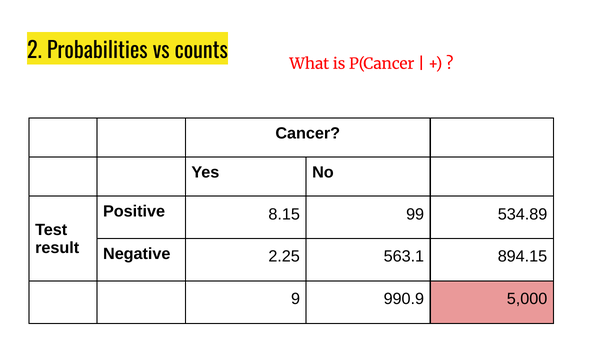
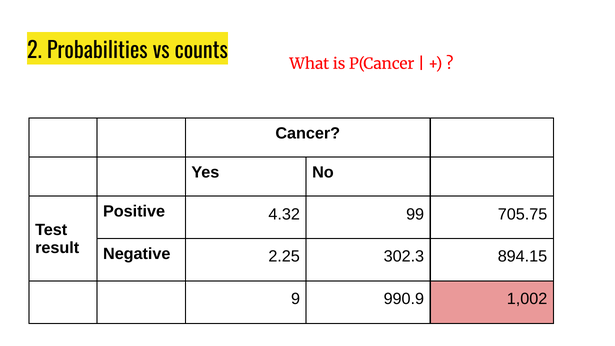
8.15: 8.15 -> 4.32
534.89: 534.89 -> 705.75
563.1: 563.1 -> 302.3
5,000: 5,000 -> 1,002
